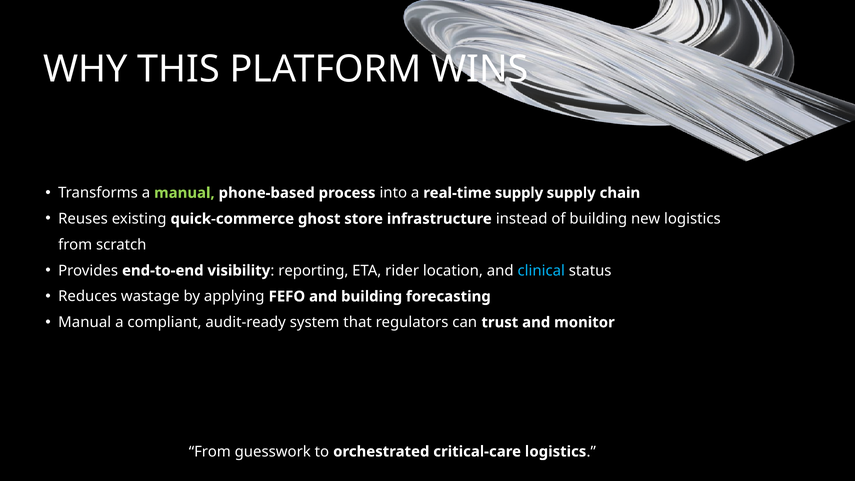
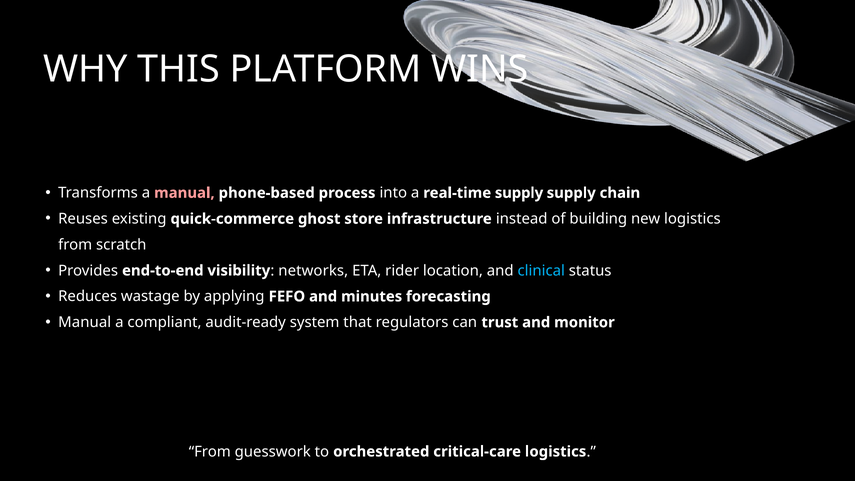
manual at (184, 193) colour: light green -> pink
reporting: reporting -> networks
and building: building -> minutes
